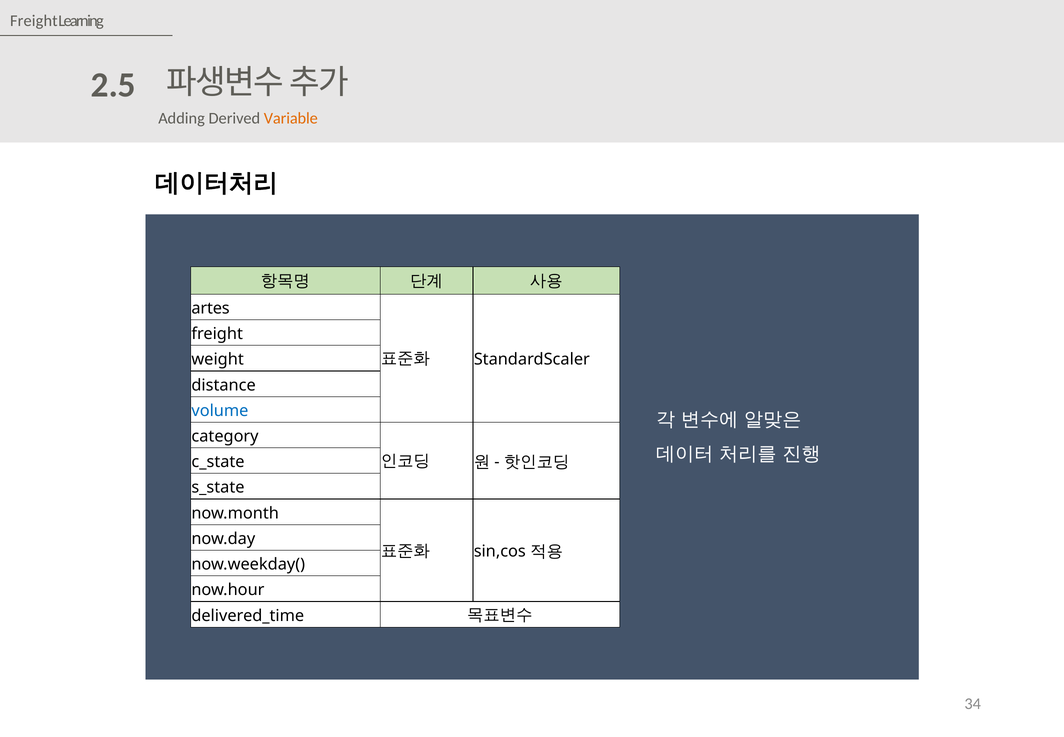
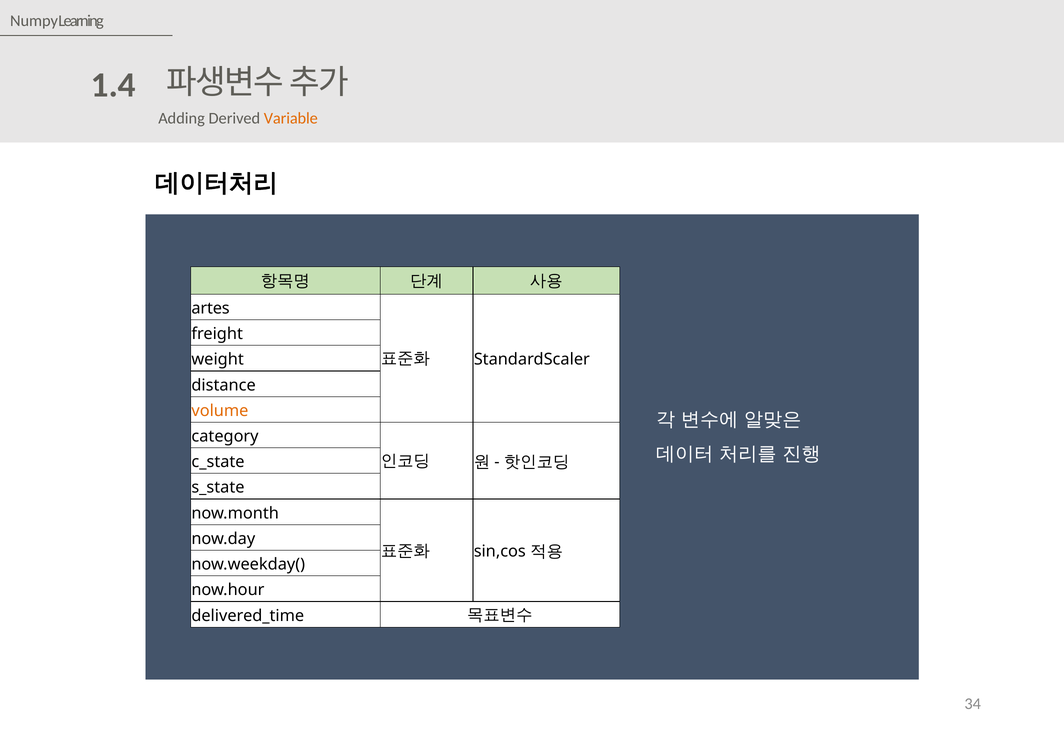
Freight at (34, 21): Freight -> Numpy
2.5: 2.5 -> 1.4
volume colour: blue -> orange
